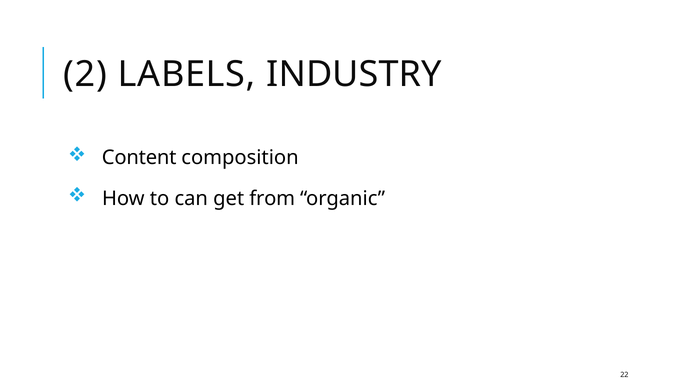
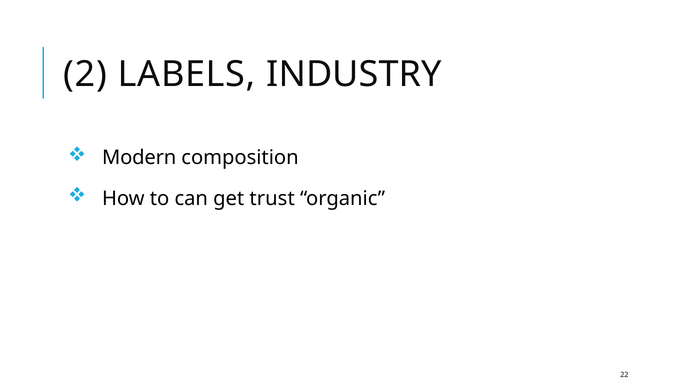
Content: Content -> Modern
from: from -> trust
